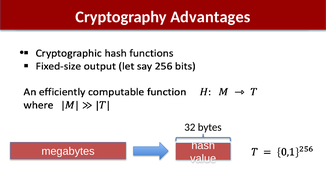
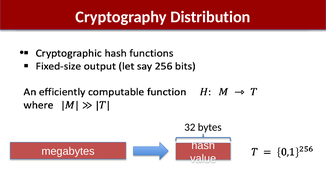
Advantages: Advantages -> Distribution
